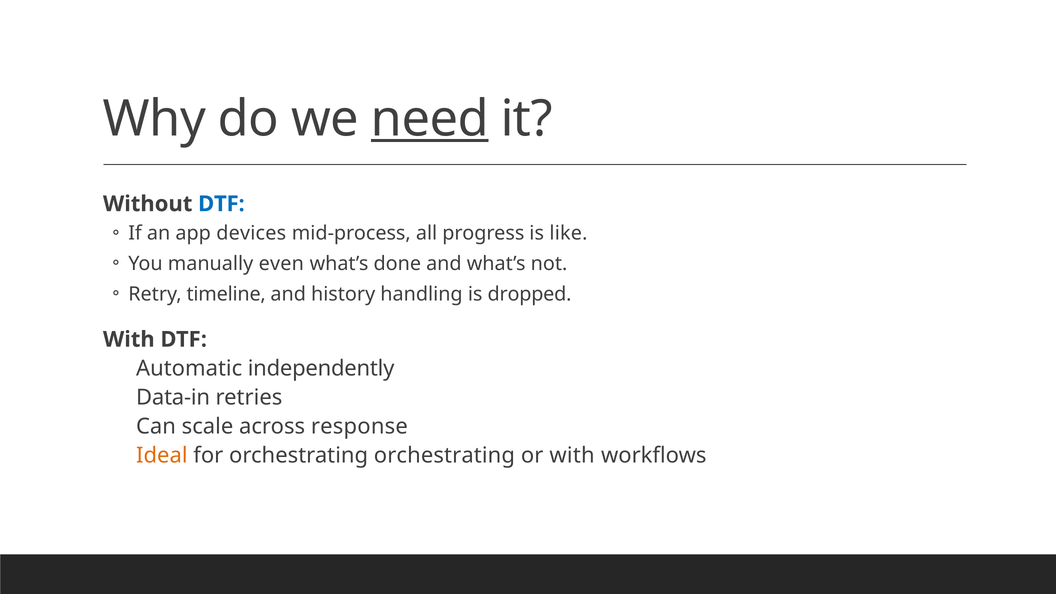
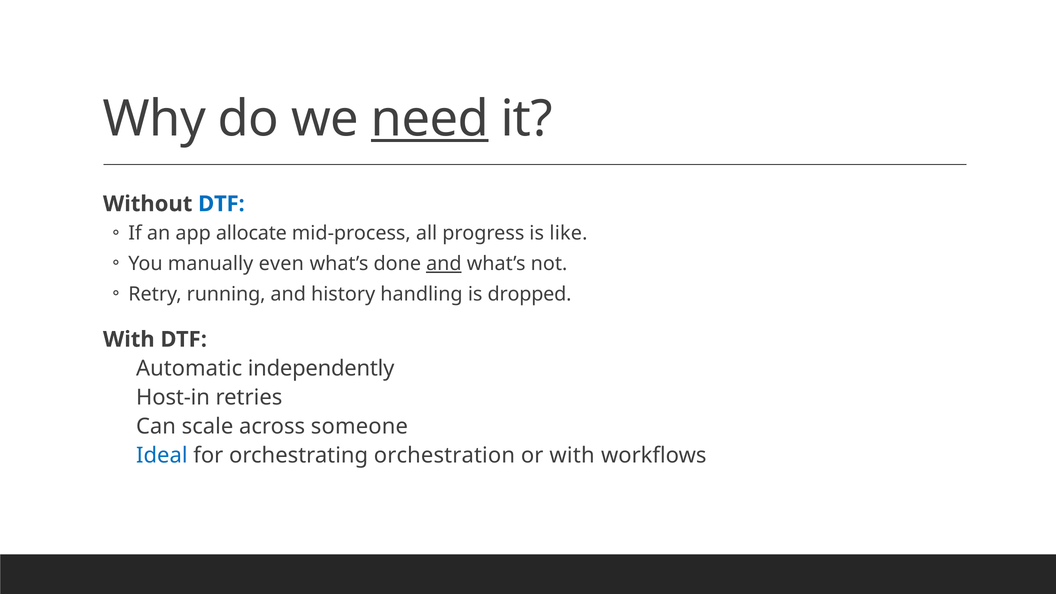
devices: devices -> allocate
and at (444, 264) underline: none -> present
timeline: timeline -> running
Data-in: Data-in -> Host-in
response: response -> someone
Ideal colour: orange -> blue
orchestrating orchestrating: orchestrating -> orchestration
